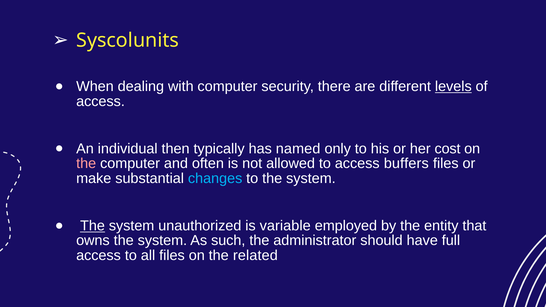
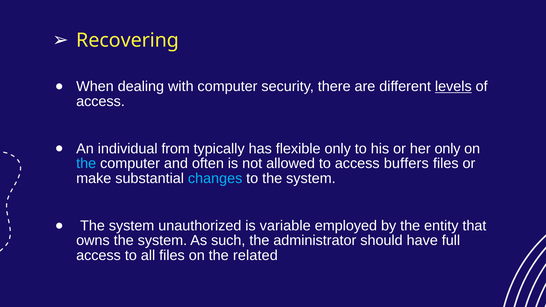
Syscolunits: Syscolunits -> Recovering
then: then -> from
named: named -> flexible
her cost: cost -> only
the at (86, 164) colour: pink -> light blue
The at (92, 226) underline: present -> none
